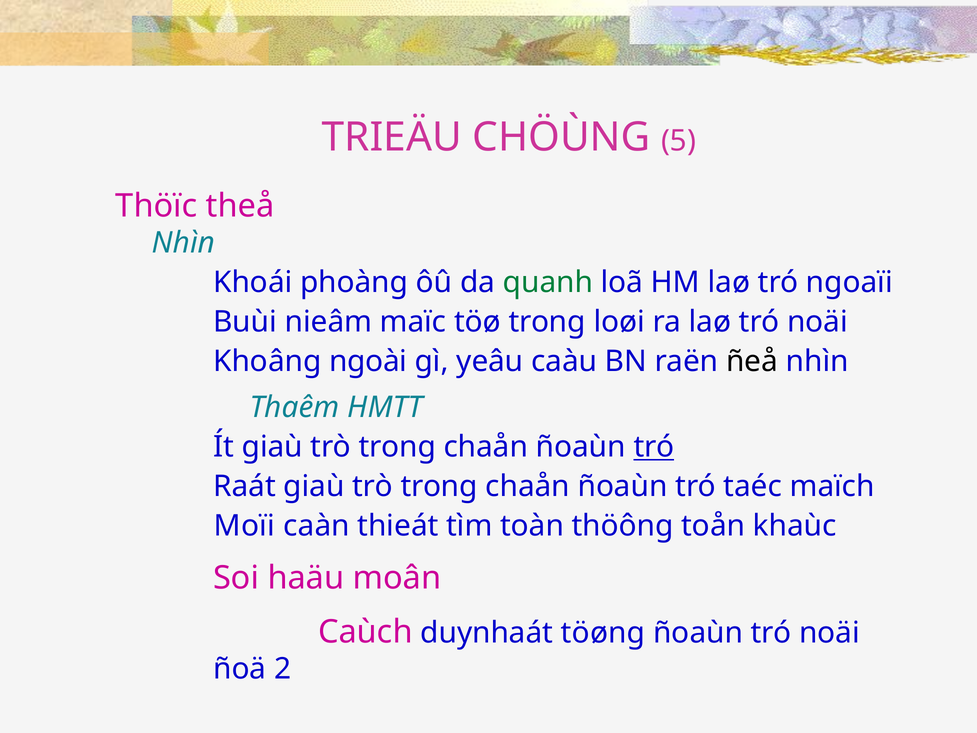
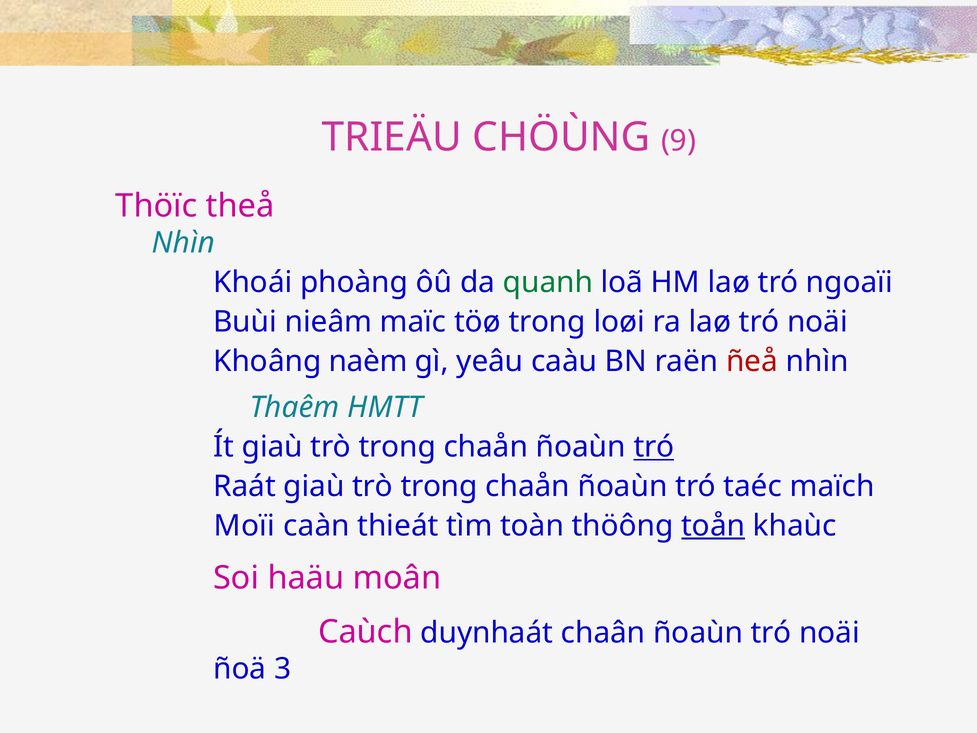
5: 5 -> 9
ngoài: ngoài -> naèm
ñeå colour: black -> red
toån underline: none -> present
töøng: töøng -> chaân
2: 2 -> 3
